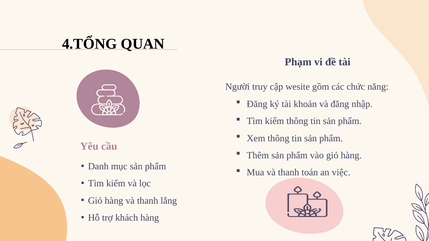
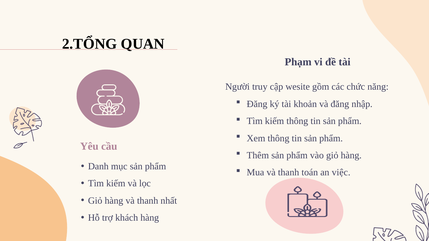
4.TỔNG: 4.TỔNG -> 2.TỔNG
lắng: lắng -> nhất
